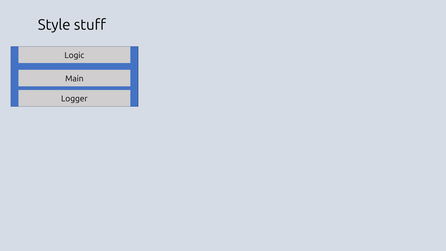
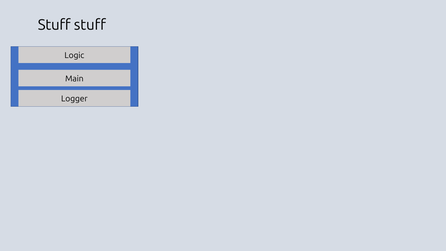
Style at (54, 25): Style -> Stuff
